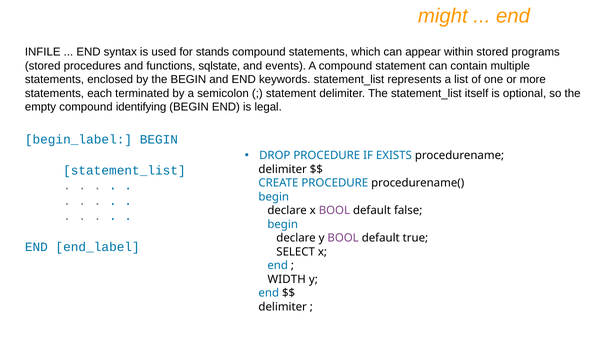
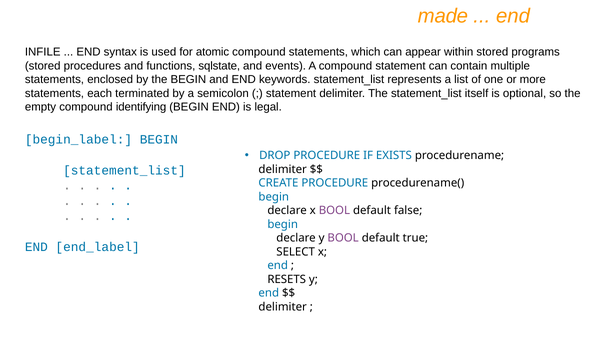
might: might -> made
stands: stands -> atomic
WIDTH: WIDTH -> RESETS
